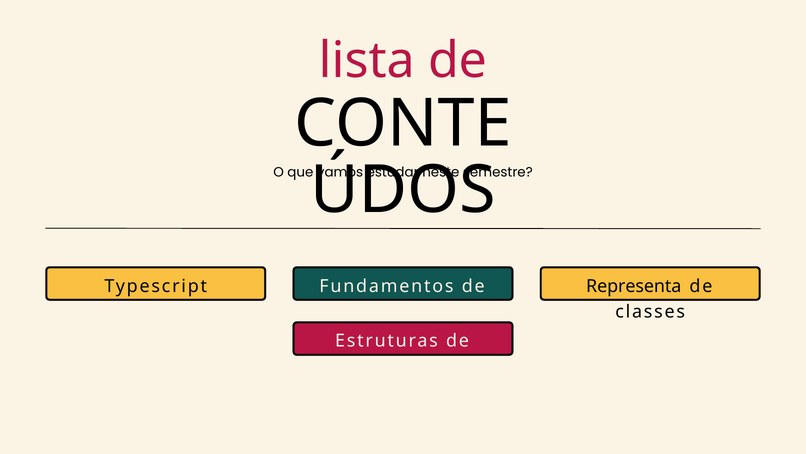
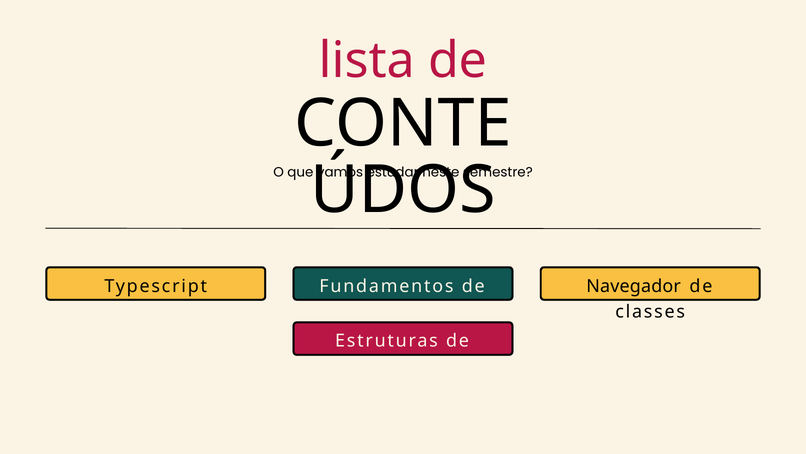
Representa: Representa -> Navegador
